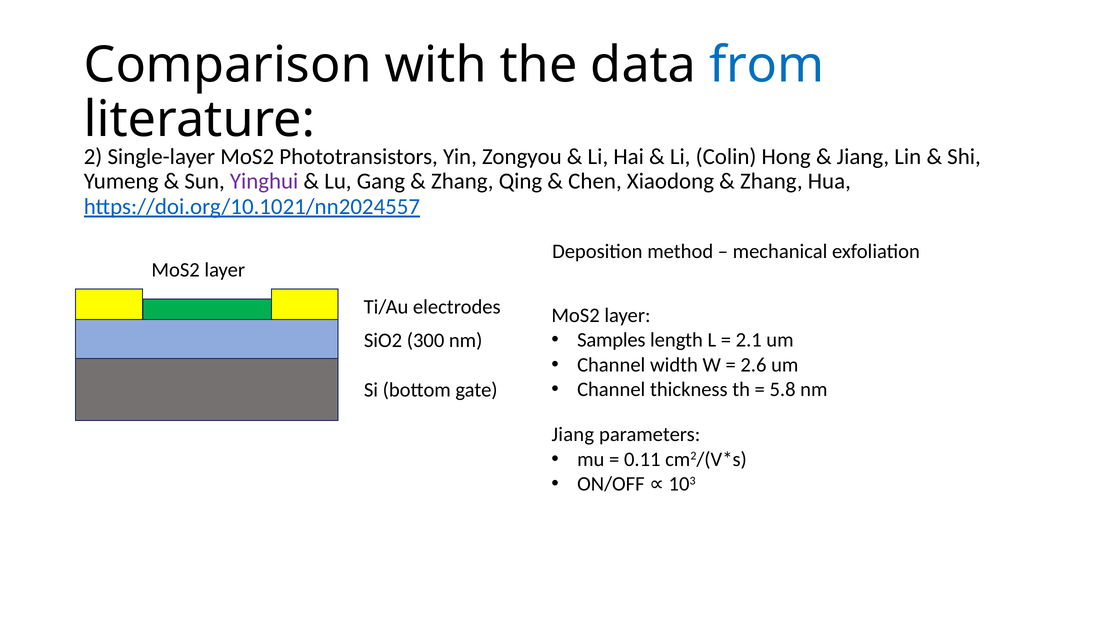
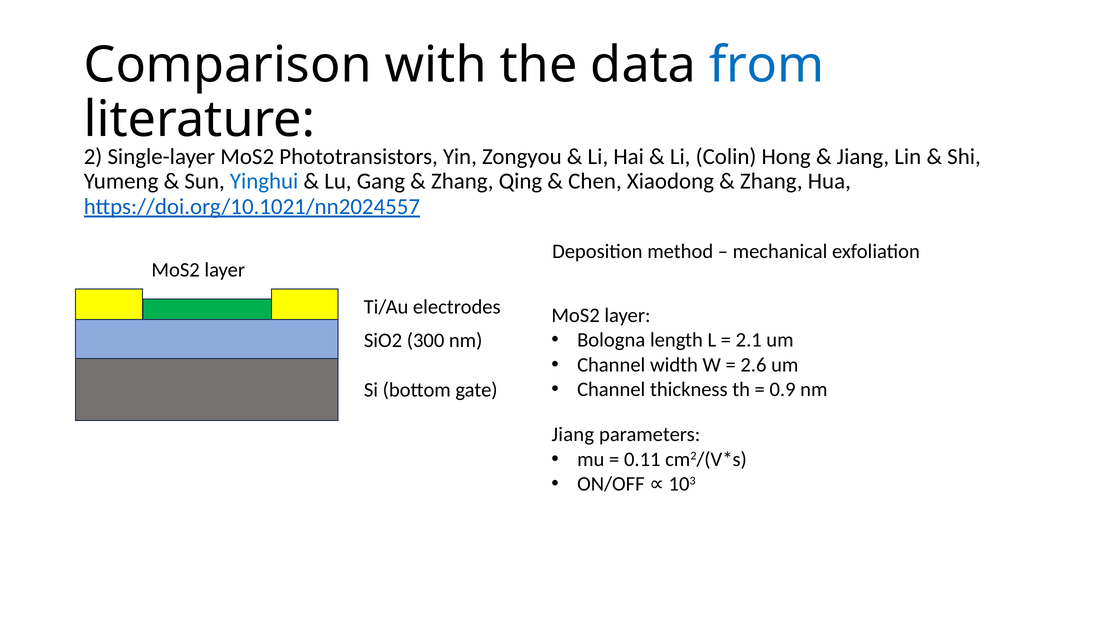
Yinghui colour: purple -> blue
Samples: Samples -> Bologna
5.8: 5.8 -> 0.9
